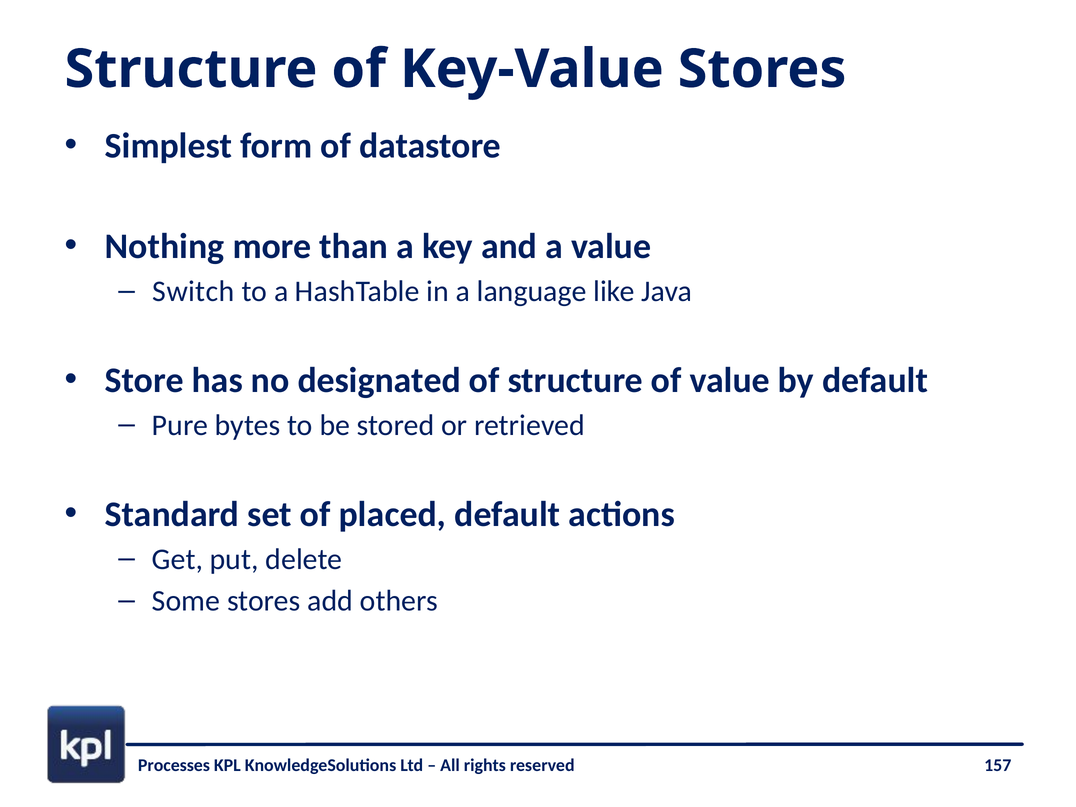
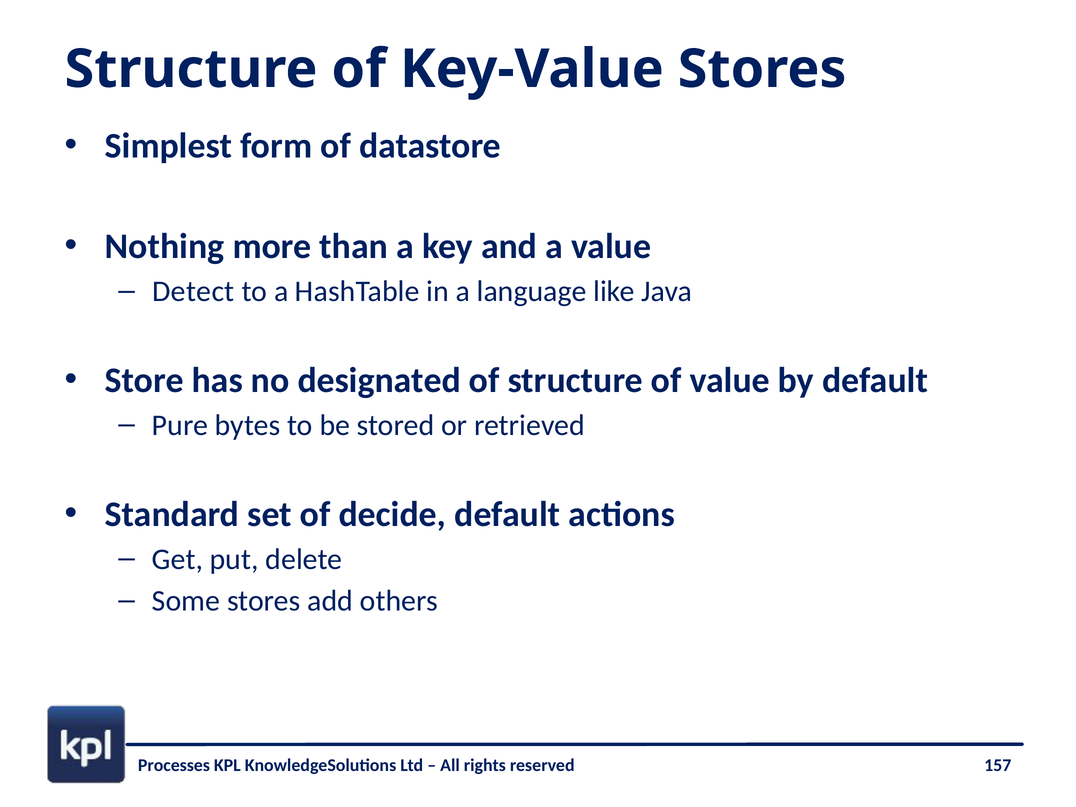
Switch: Switch -> Detect
placed: placed -> decide
